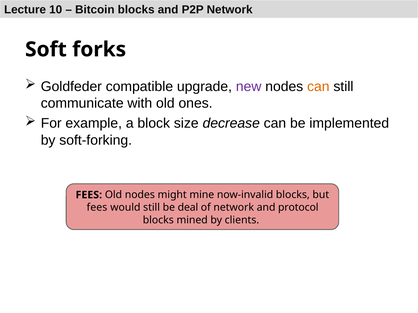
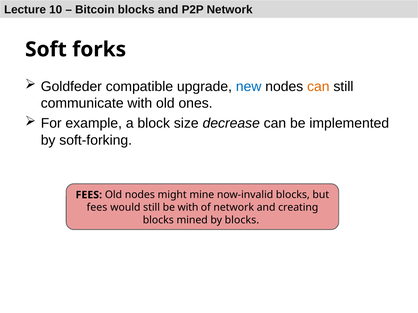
new colour: purple -> blue
be deal: deal -> with
protocol: protocol -> creating
by clients: clients -> blocks
